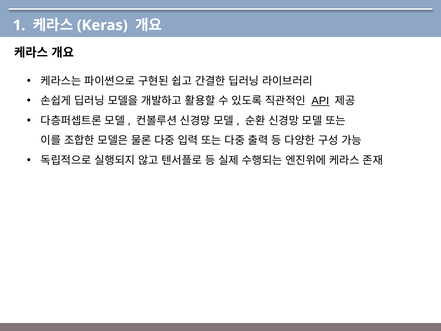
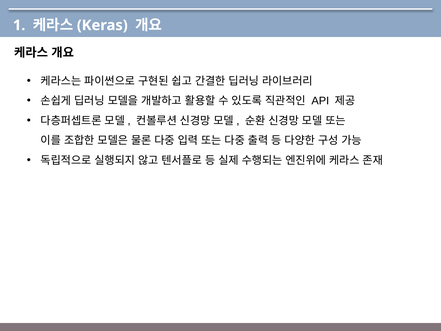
API underline: present -> none
